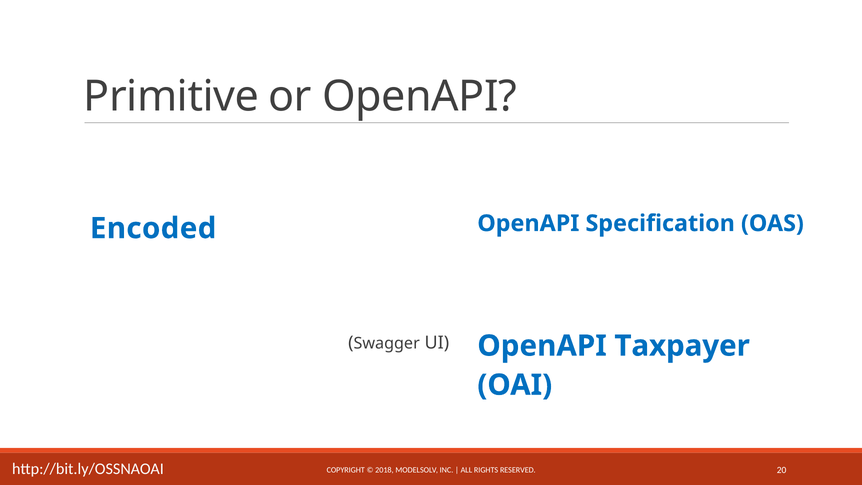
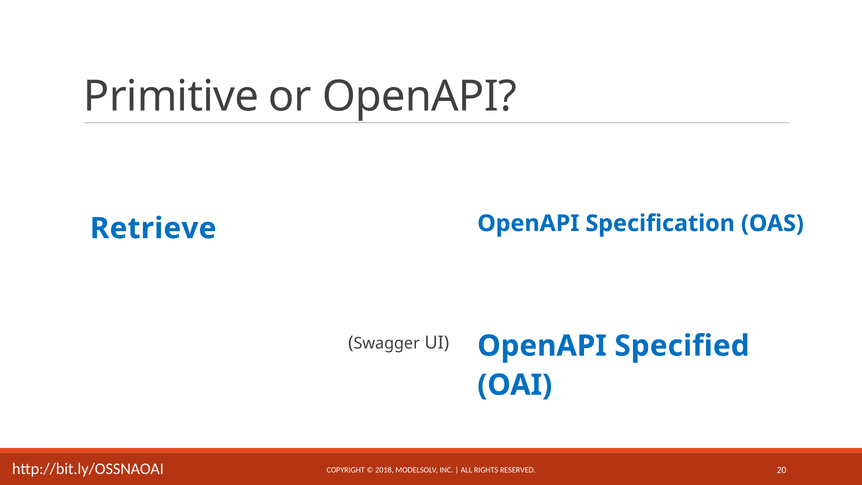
Encoded: Encoded -> Retrieve
Taxpayer: Taxpayer -> Specified
